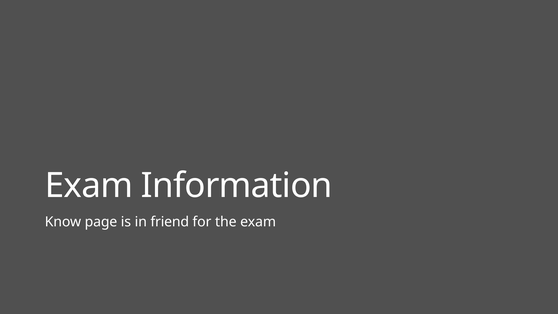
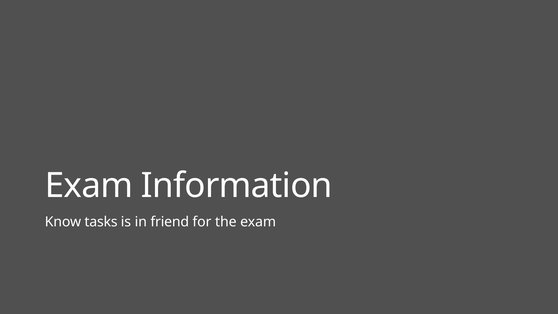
page: page -> tasks
